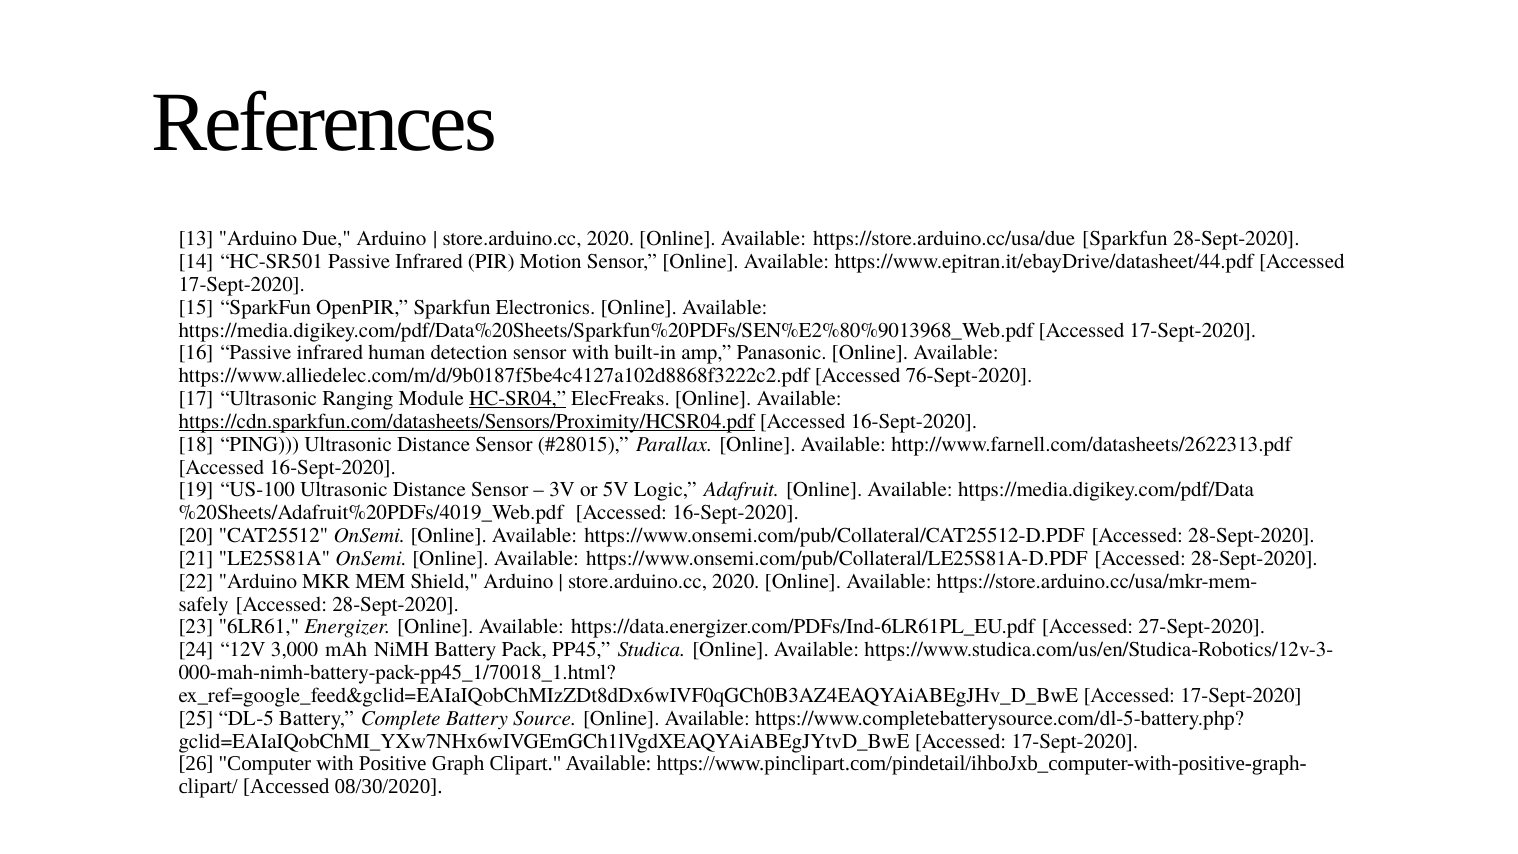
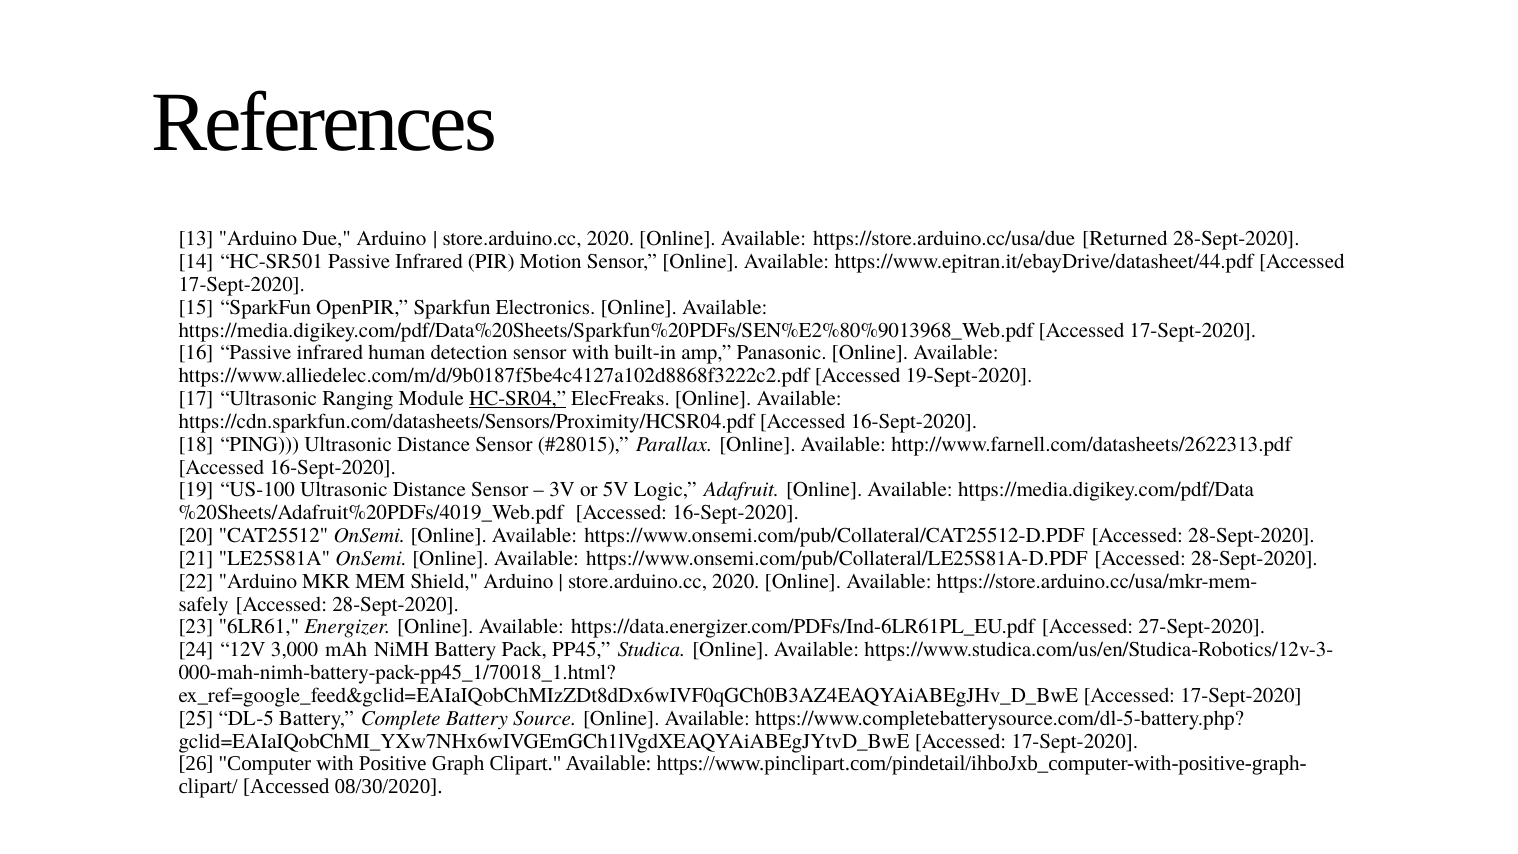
https://store.arduino.cc/usa/due Sparkfun: Sparkfun -> Returned
76-Sept-2020: 76-Sept-2020 -> 19-Sept-2020
https://cdn.sparkfun.com/datasheets/Sensors/Proximity/HCSR04.pdf underline: present -> none
